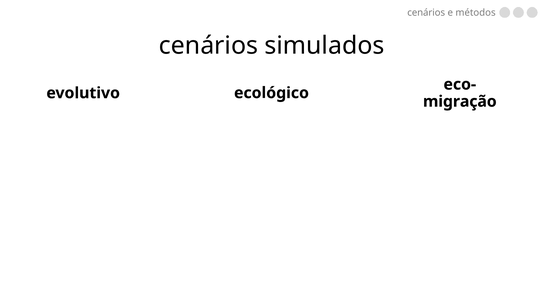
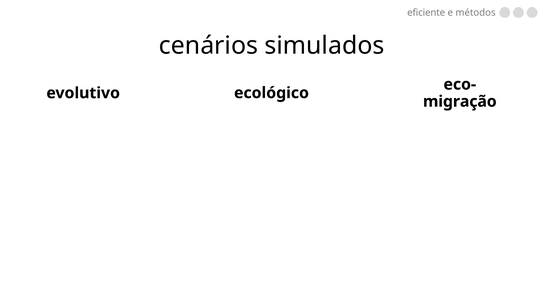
cenários at (426, 13): cenários -> eficiente
